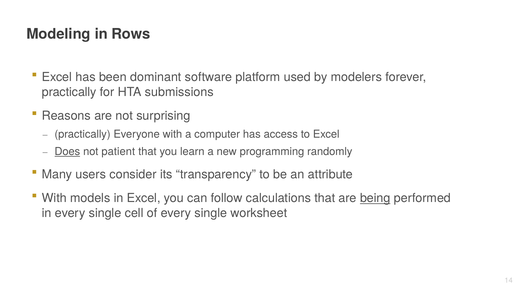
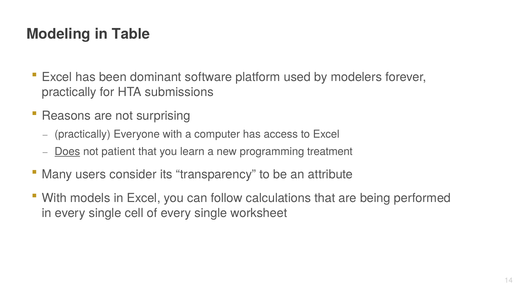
Rows: Rows -> Table
randomly: randomly -> treatment
being underline: present -> none
